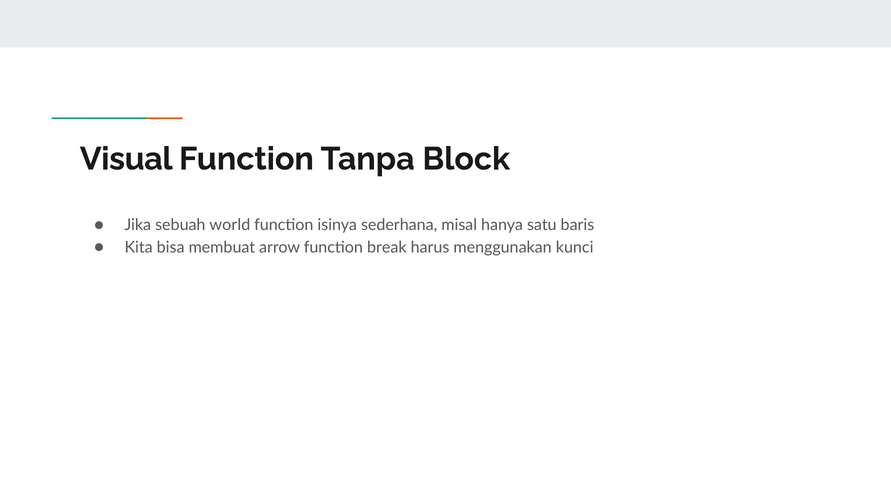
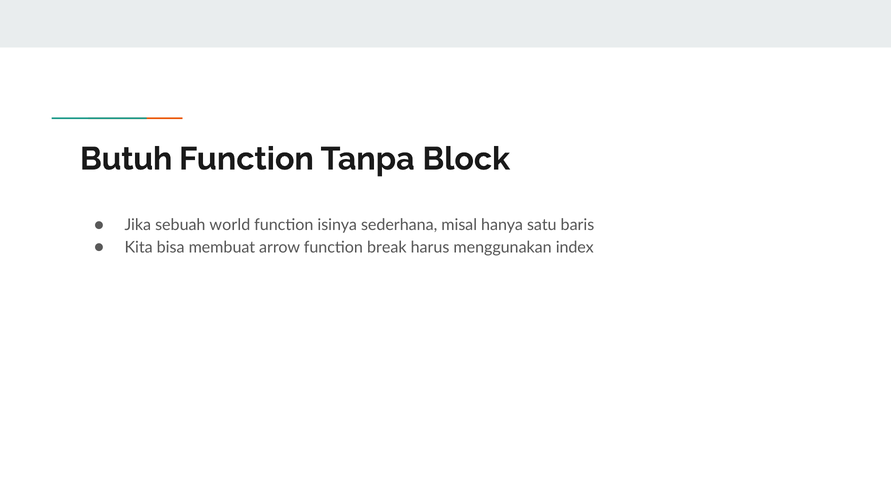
Visual: Visual -> Butuh
kunci: kunci -> index
